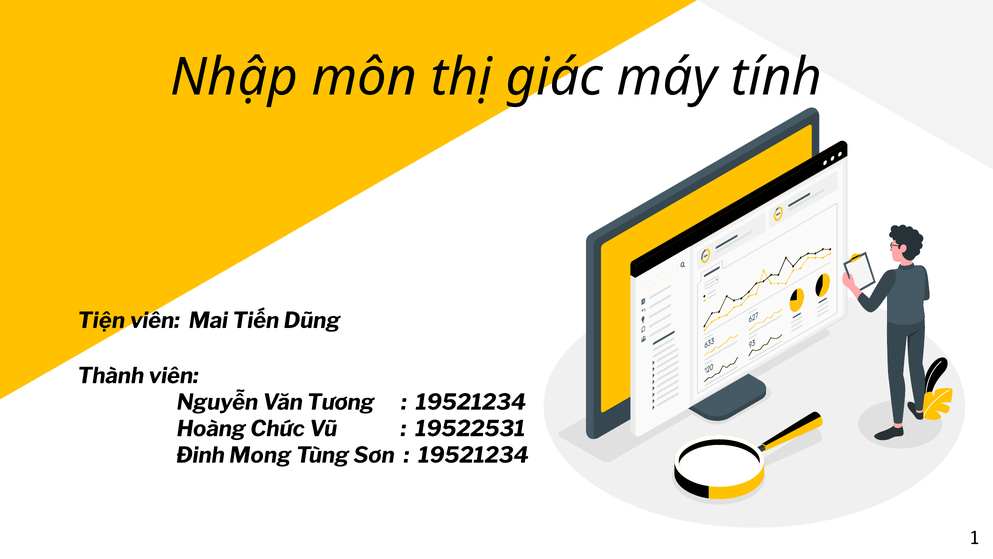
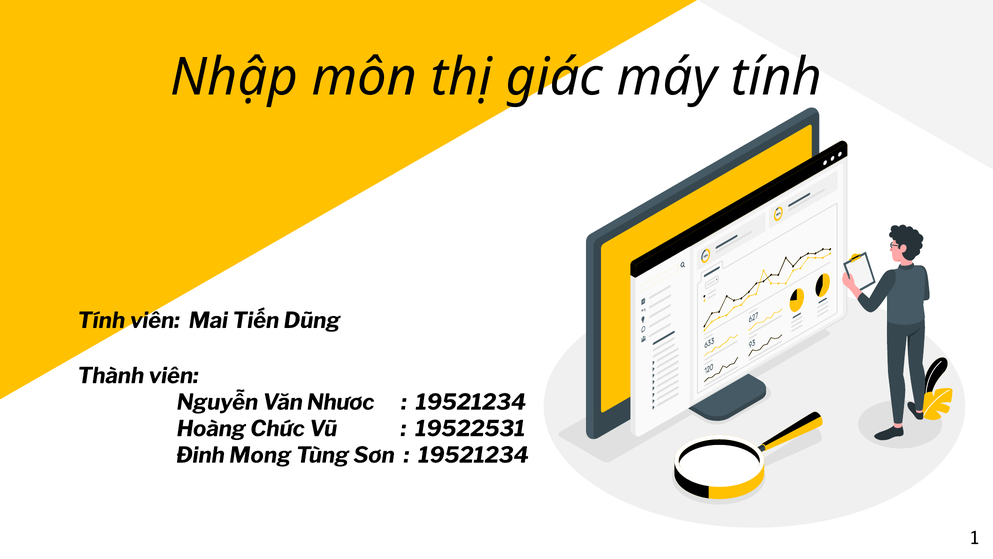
Tiện at (101, 320): Tiện -> Tính
Tương: Tương -> Nhươc
